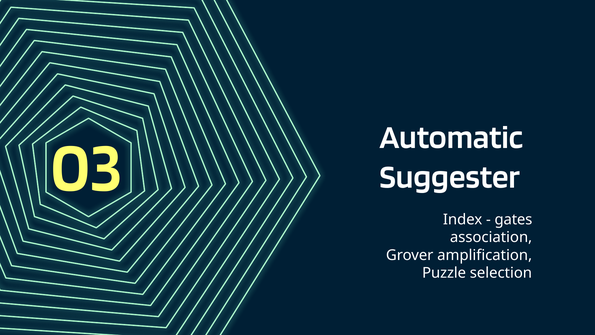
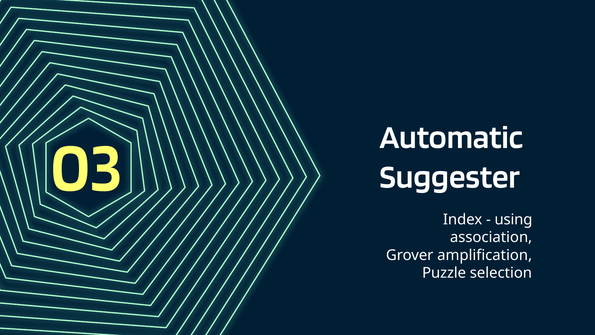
gates: gates -> using
